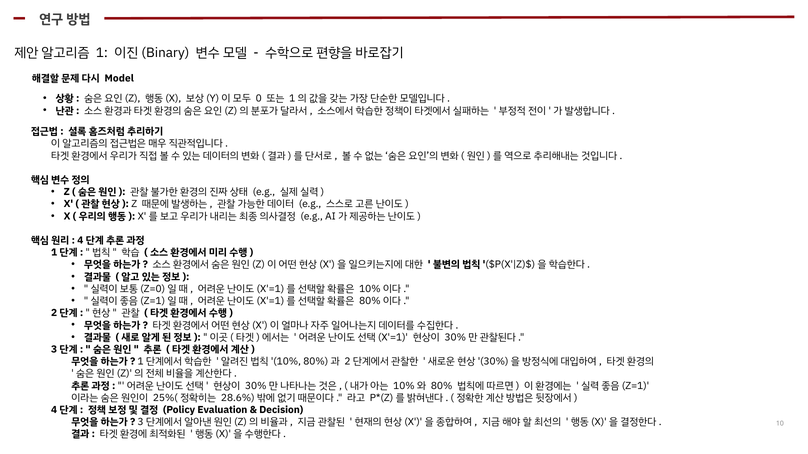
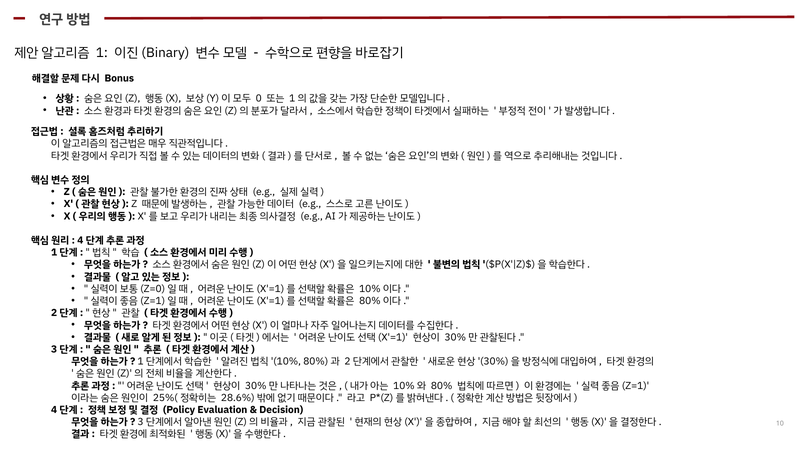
Model: Model -> Bonus
